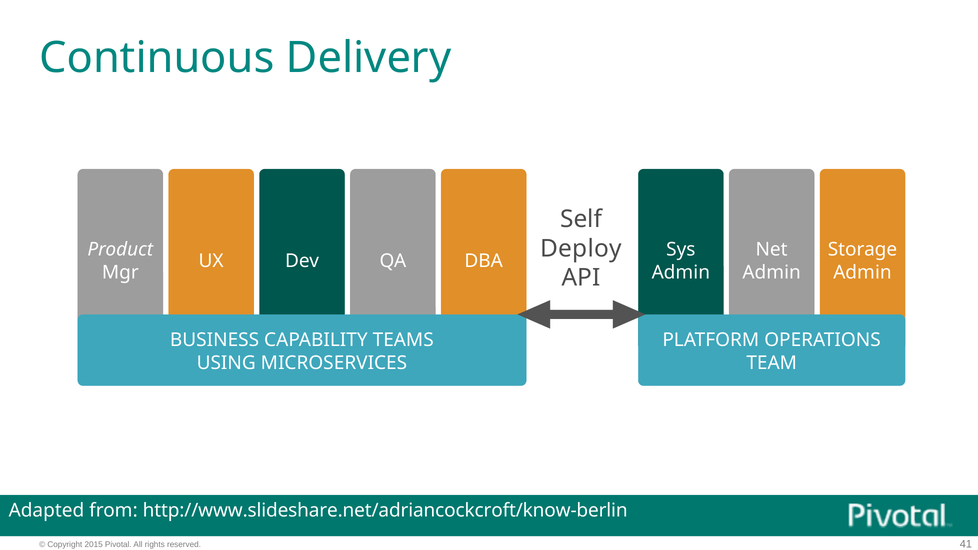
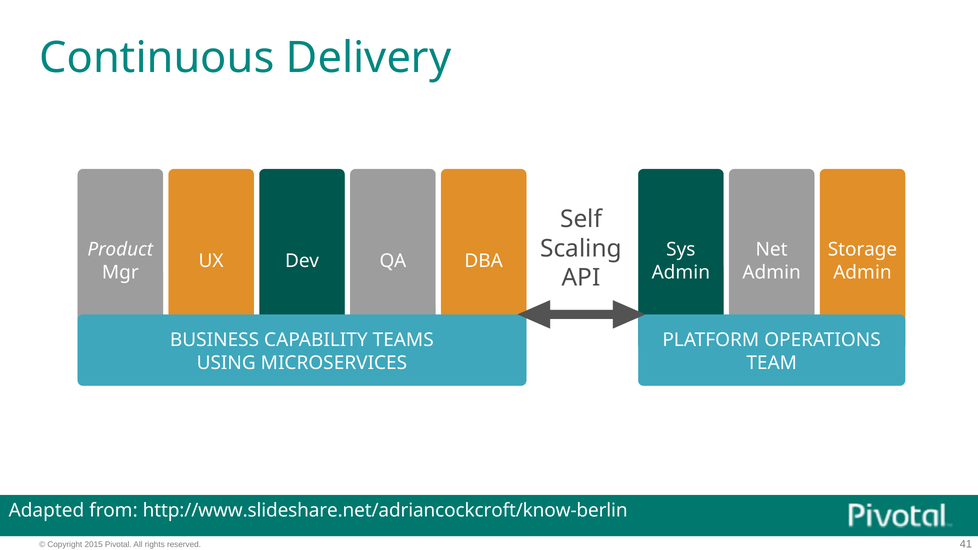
Deploy: Deploy -> Scaling
